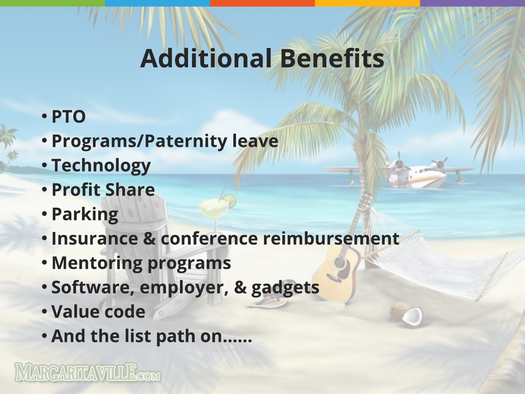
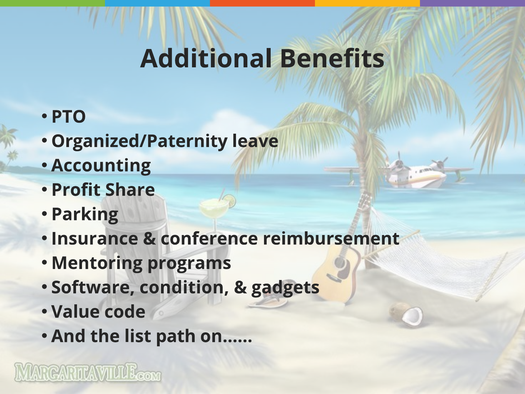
Programs/Paternity: Programs/Paternity -> Organized/Paternity
Technology: Technology -> Accounting
employer: employer -> condition
